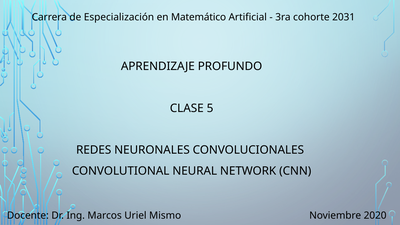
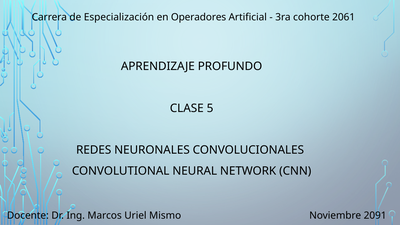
Matemático: Matemático -> Operadores
2031: 2031 -> 2061
2020: 2020 -> 2091
